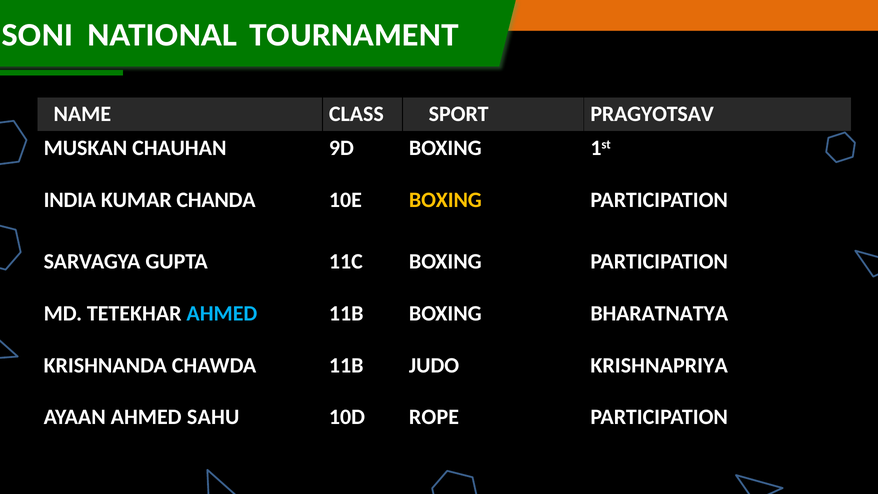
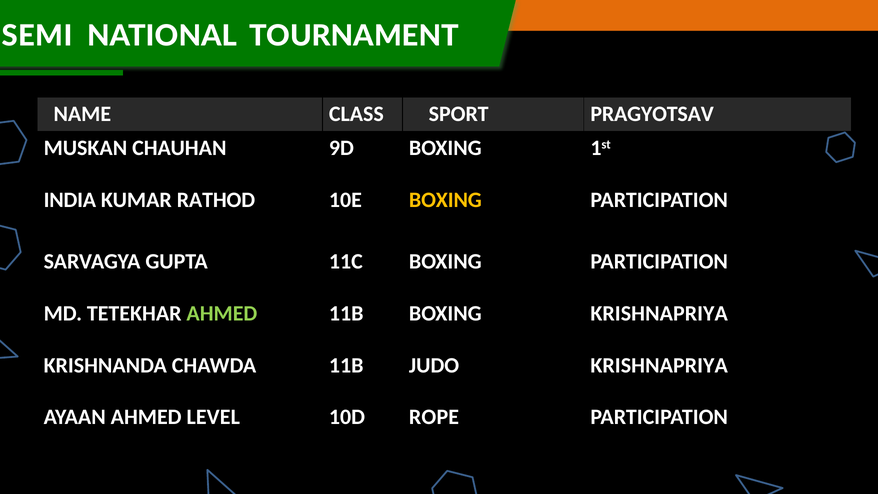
SONI: SONI -> SEMI
CHANDA: CHANDA -> RATHOD
AHMED at (222, 313) colour: light blue -> light green
BOXING BHARATNATYA: BHARATNATYA -> KRISHNAPRIYA
SAHU: SAHU -> LEVEL
